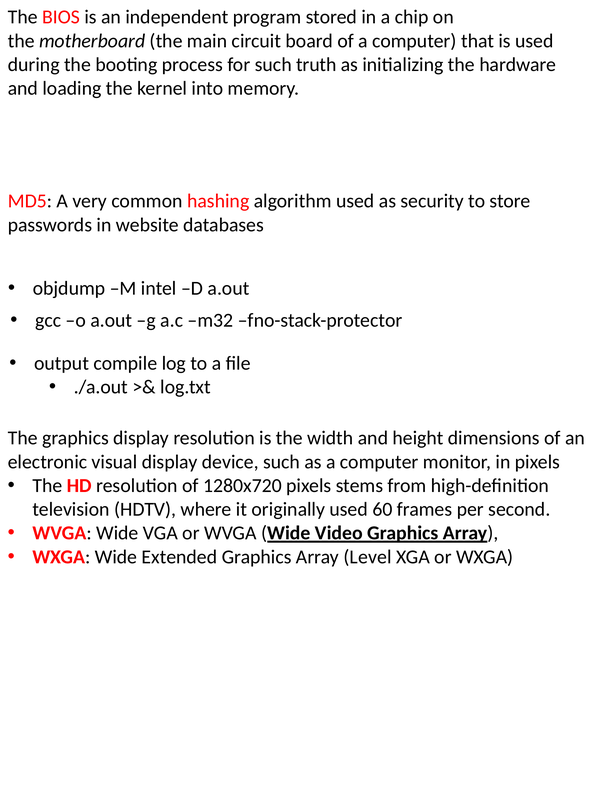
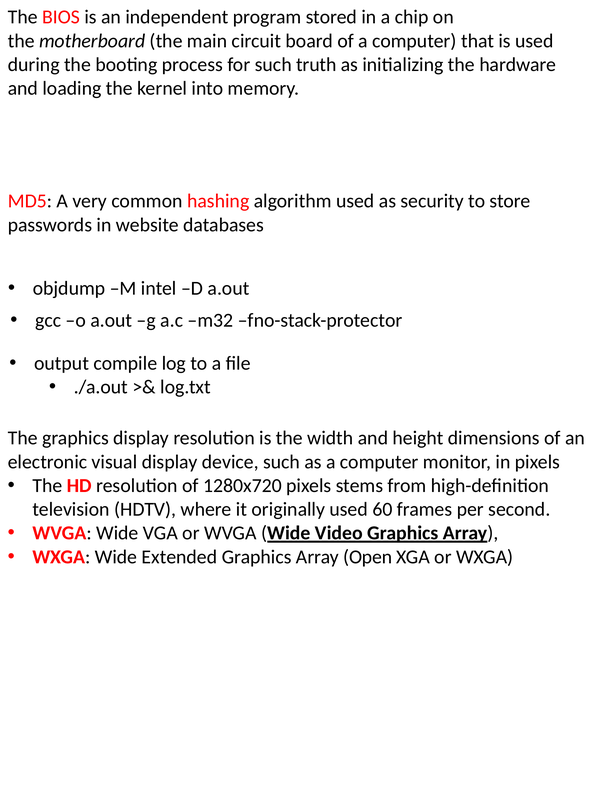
Level: Level -> Open
